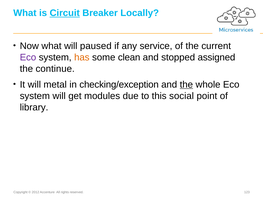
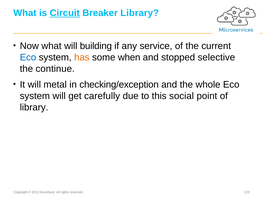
Breaker Locally: Locally -> Library
paused: paused -> building
Eco at (28, 57) colour: purple -> blue
clean: clean -> when
assigned: assigned -> selective
the at (186, 85) underline: present -> none
modules: modules -> carefully
